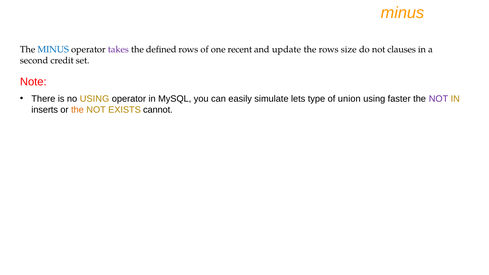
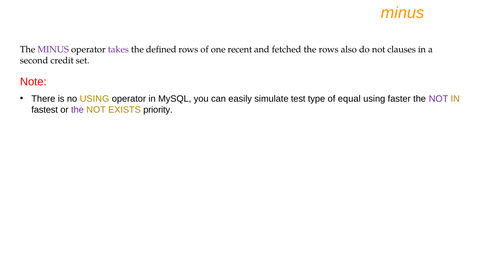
MINUS at (53, 50) colour: blue -> purple
update: update -> fetched
size: size -> also
lets: lets -> test
union: union -> equal
inserts: inserts -> fastest
the at (77, 110) colour: orange -> purple
cannot: cannot -> priority
